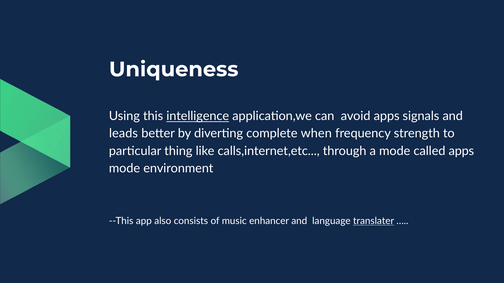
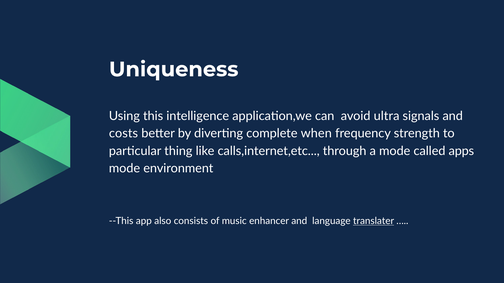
intelligence underline: present -> none
avoid apps: apps -> ultra
leads: leads -> costs
